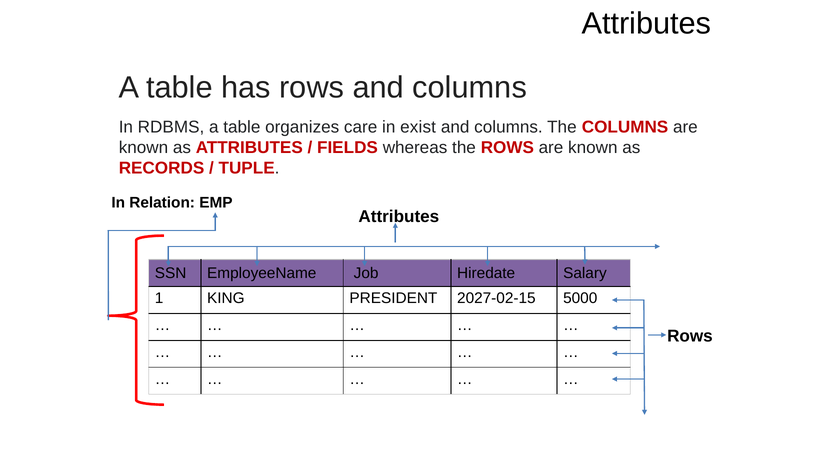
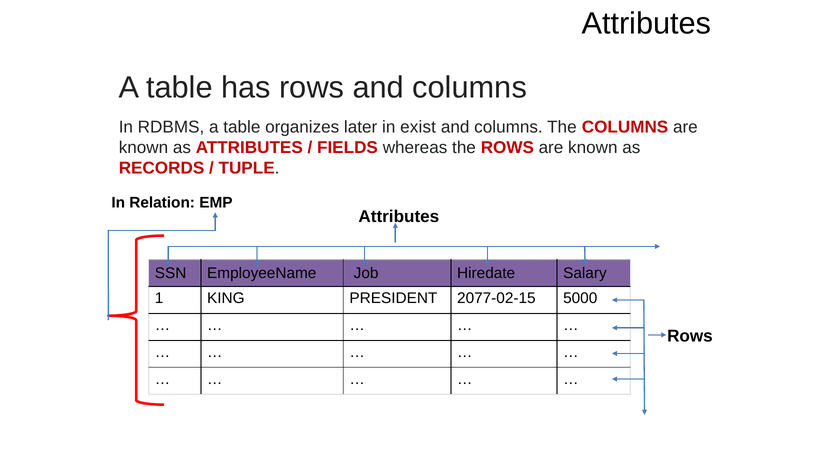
care: care -> later
2027-02-15: 2027-02-15 -> 2077-02-15
